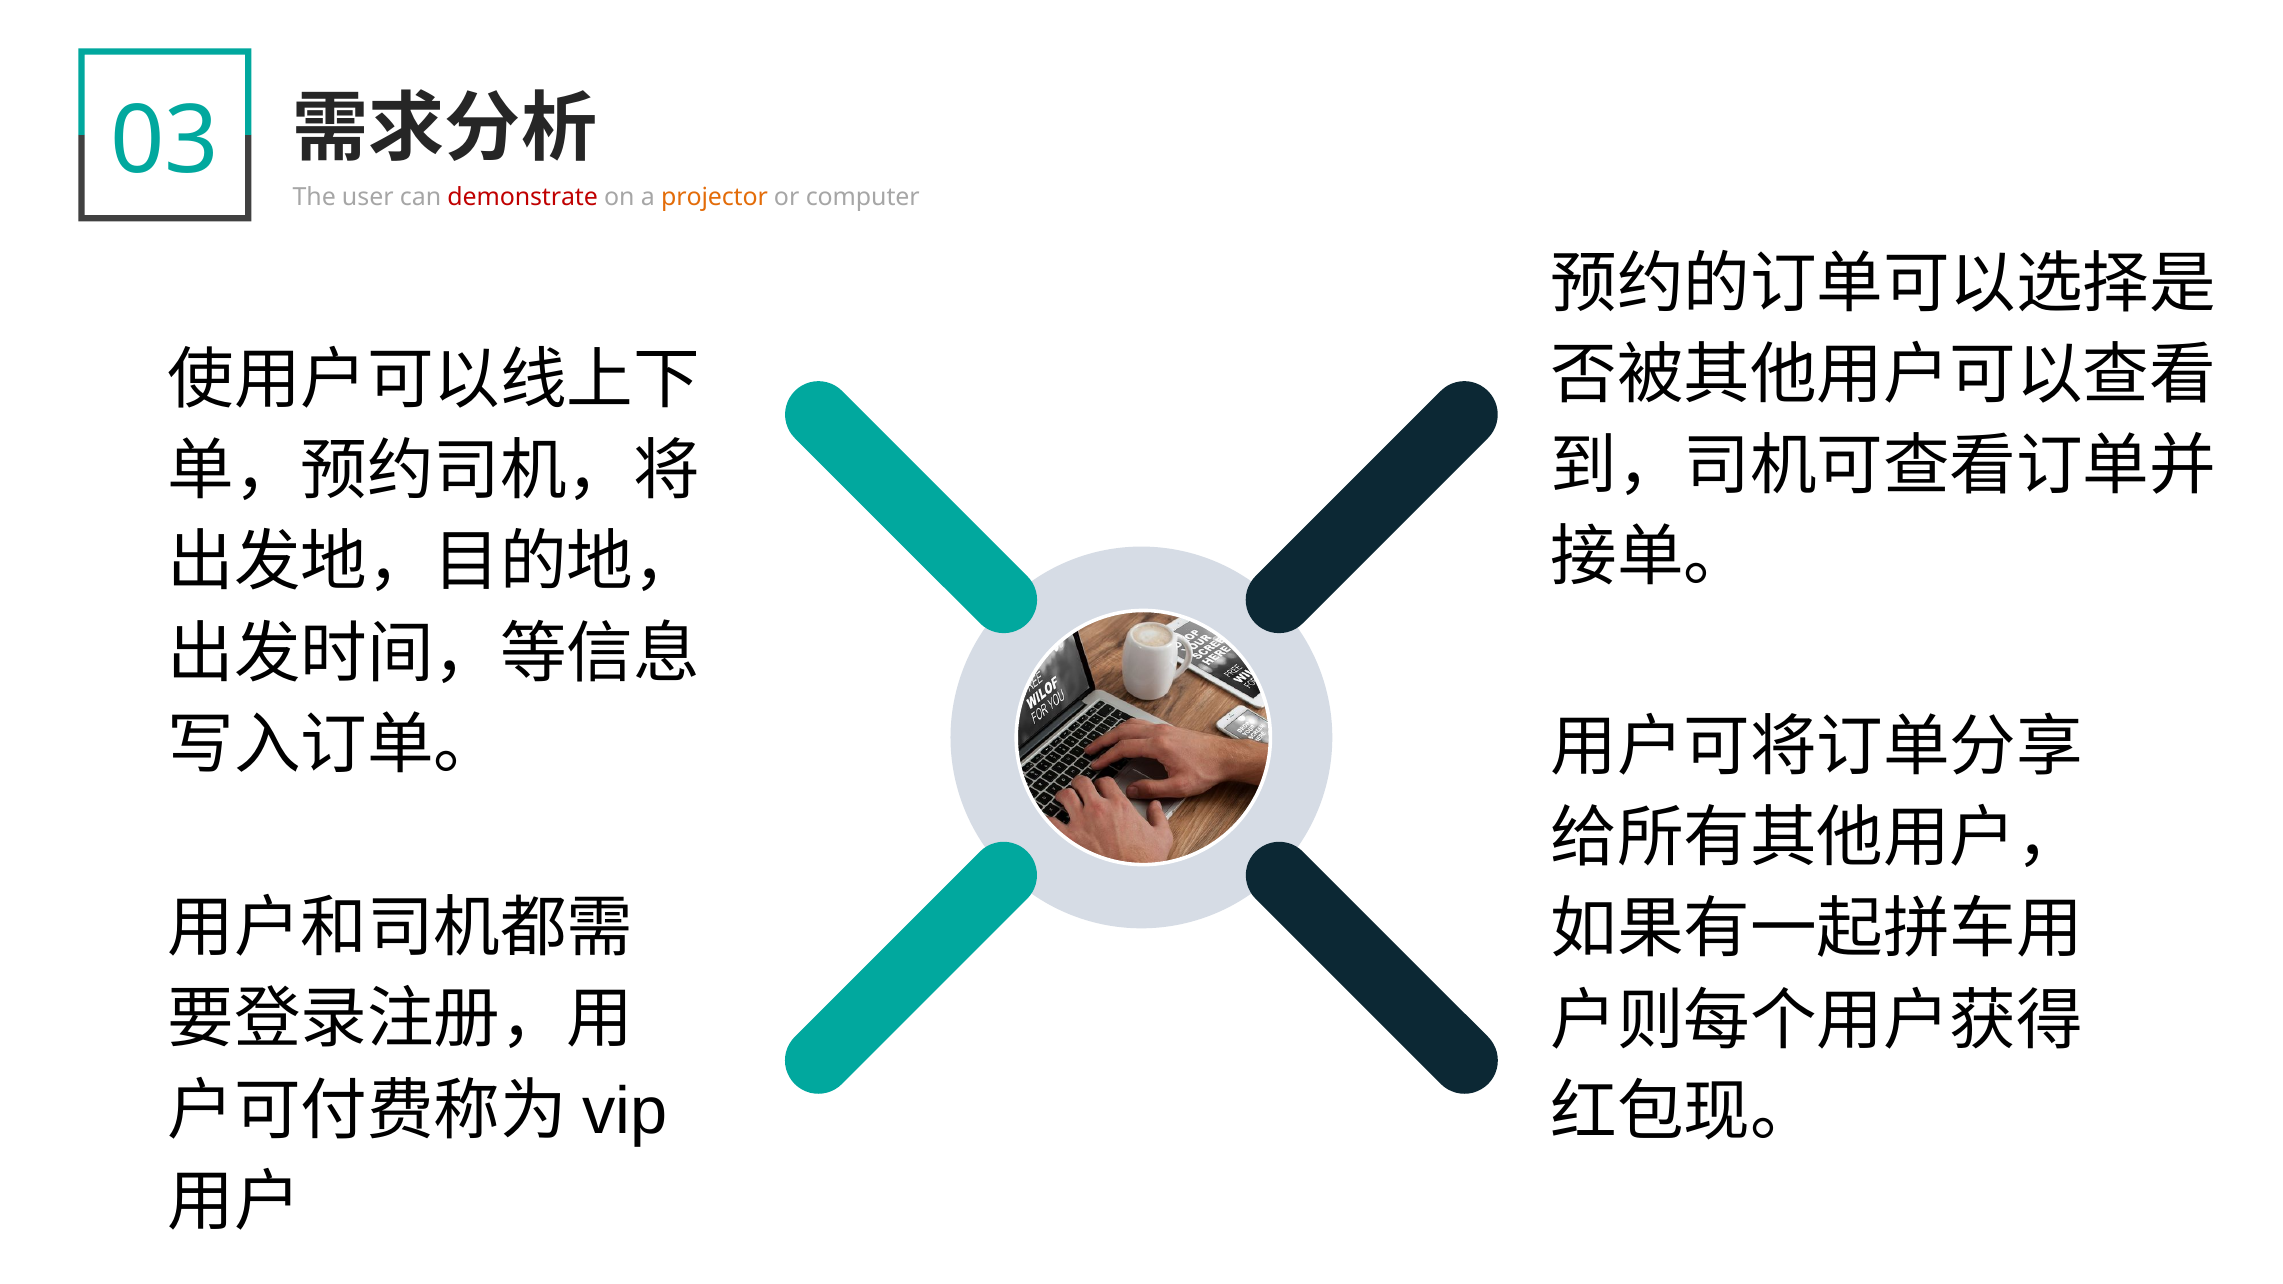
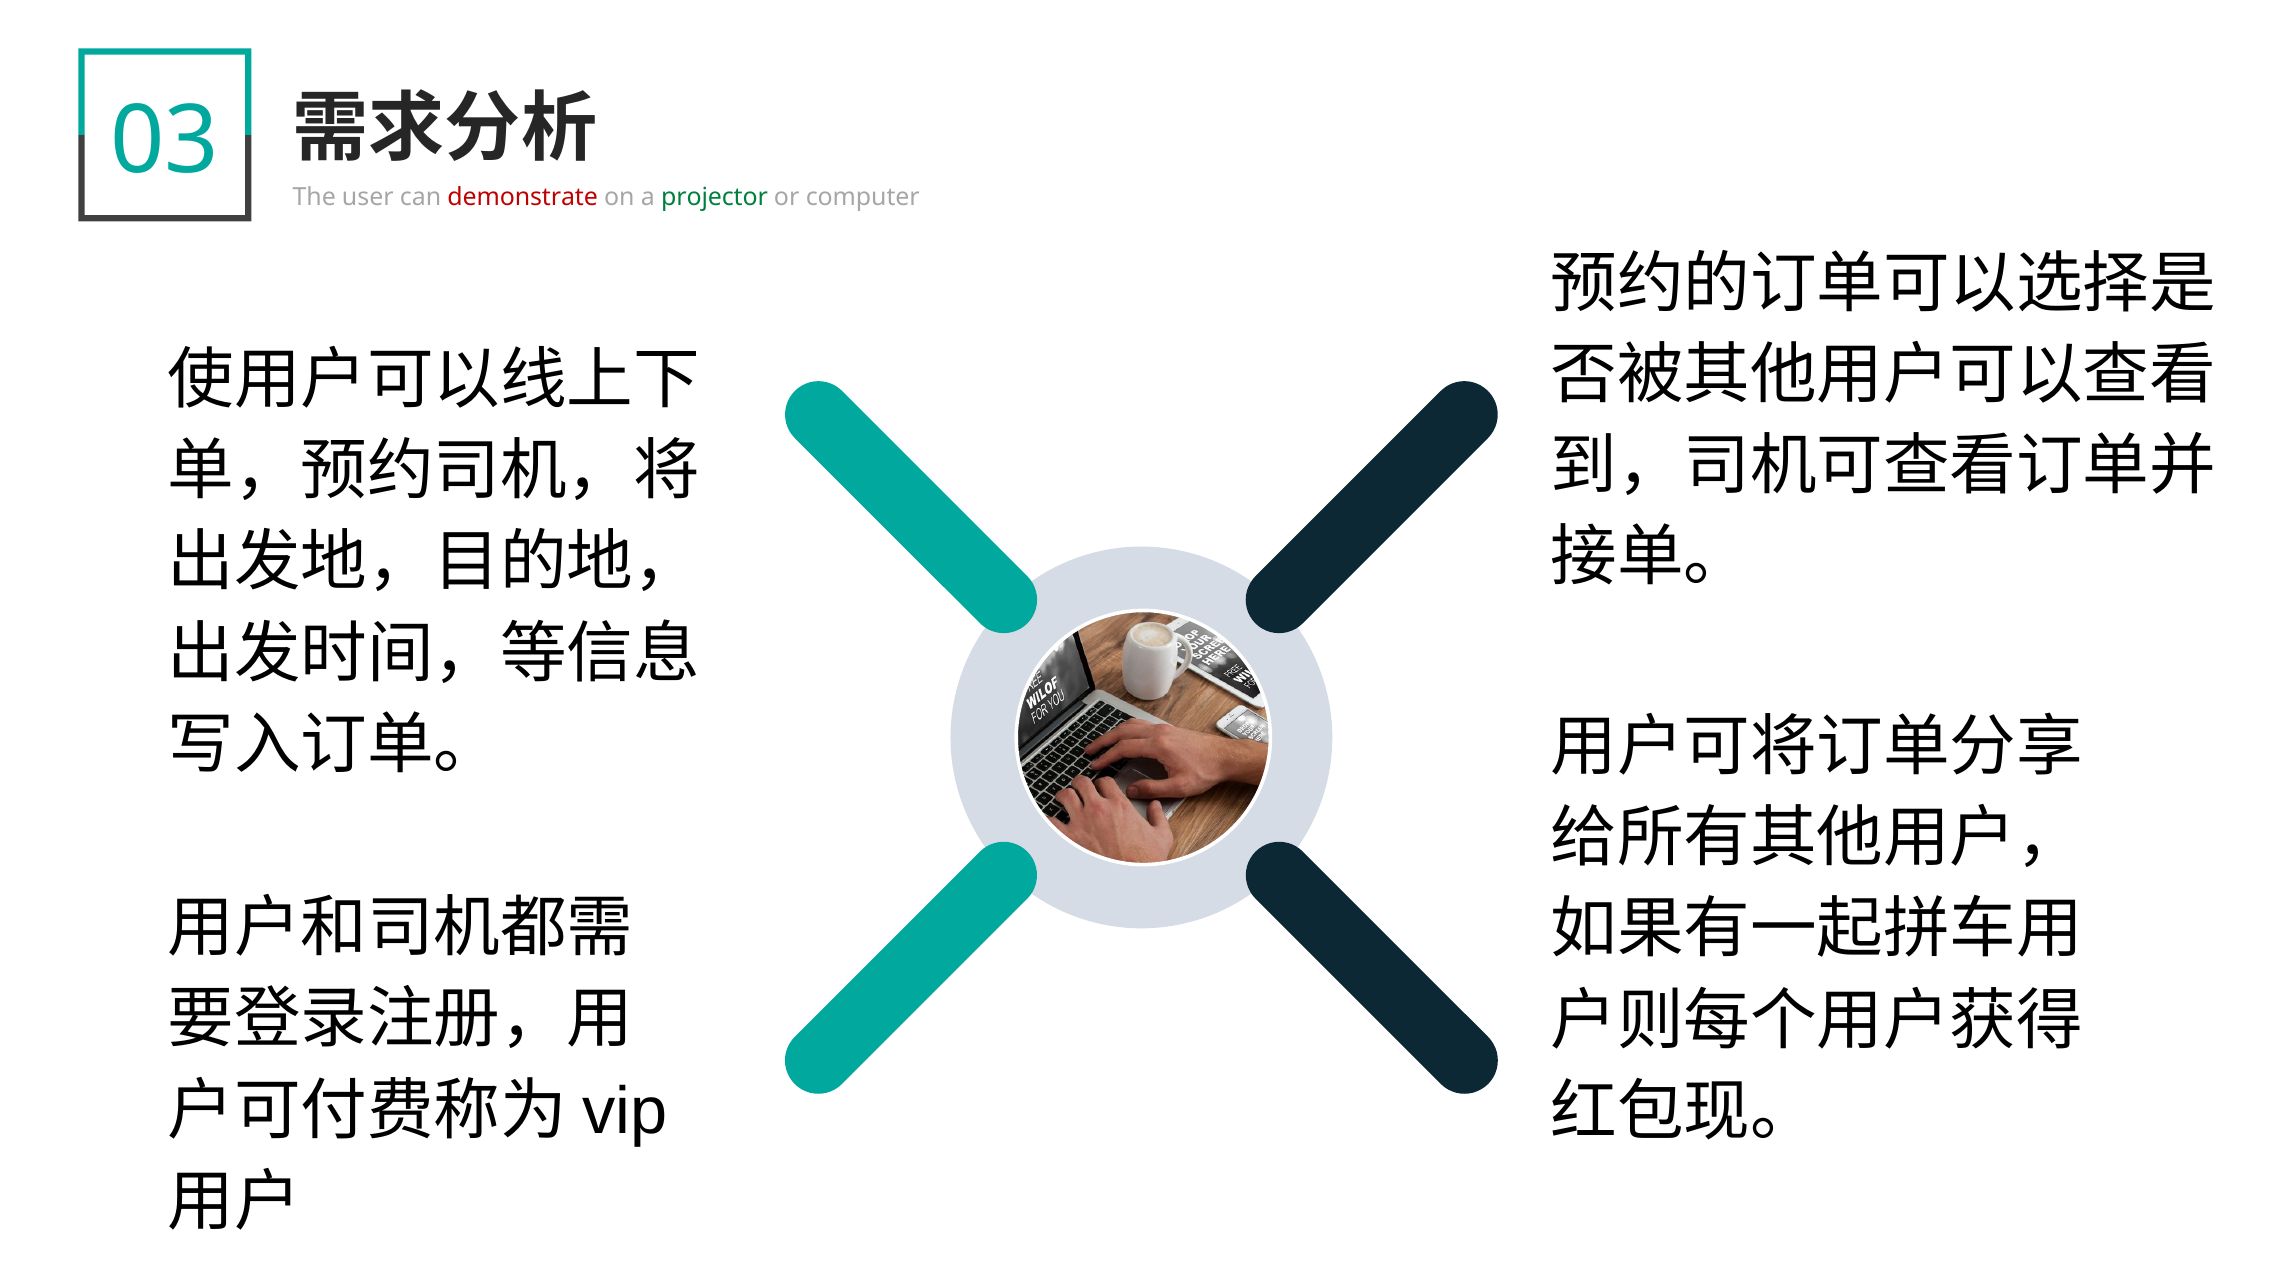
projector colour: orange -> green
